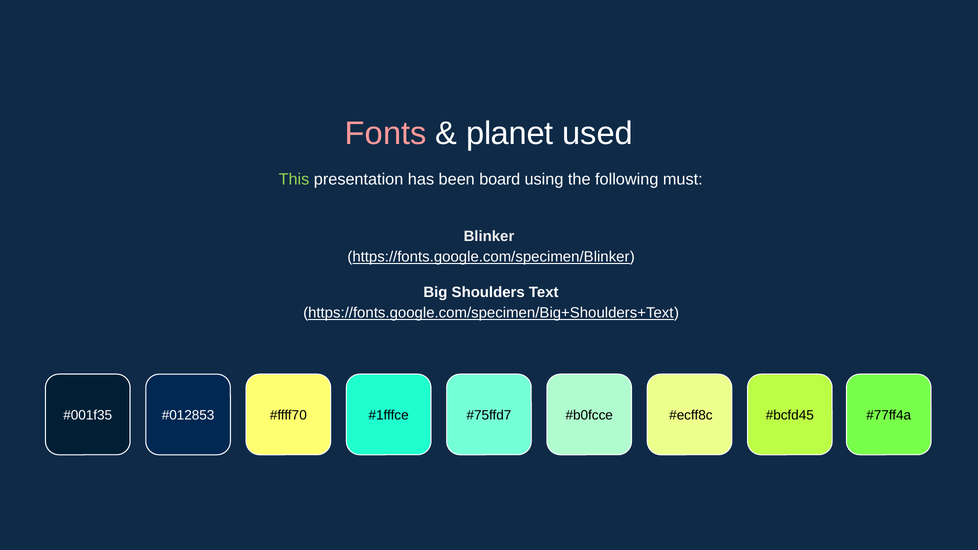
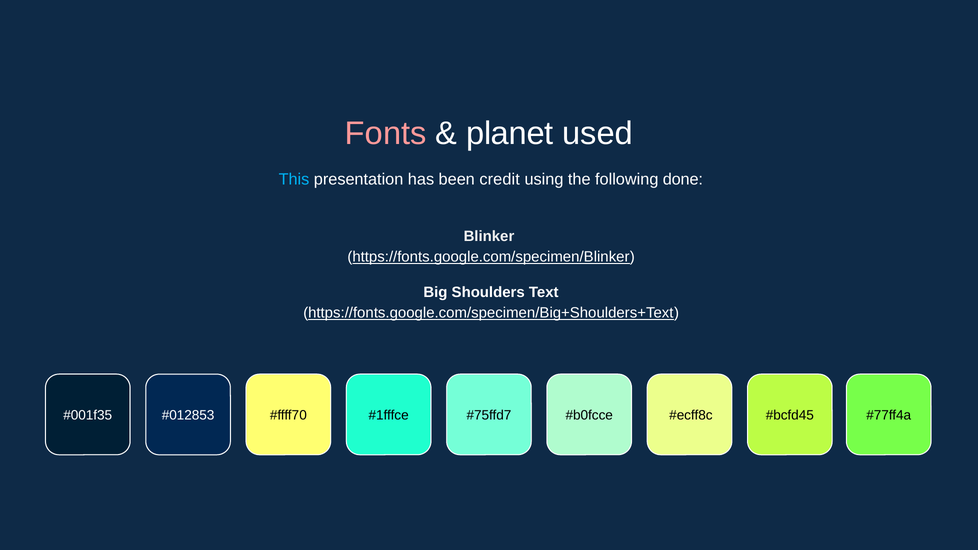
This colour: light green -> light blue
board: board -> credit
must: must -> done
